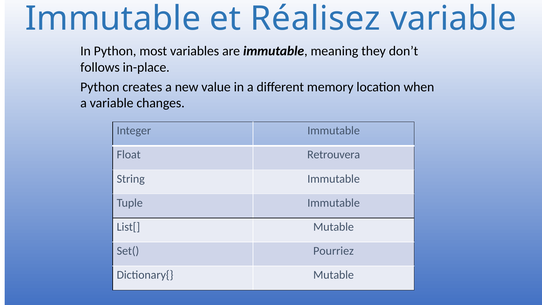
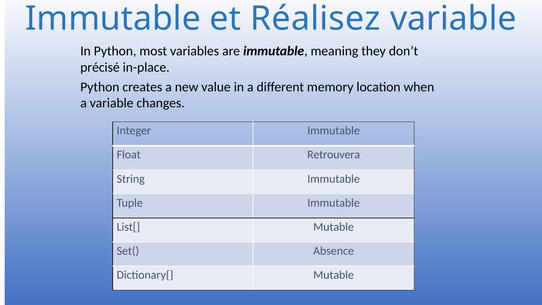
follows: follows -> précisé
Pourriez: Pourriez -> Absence
